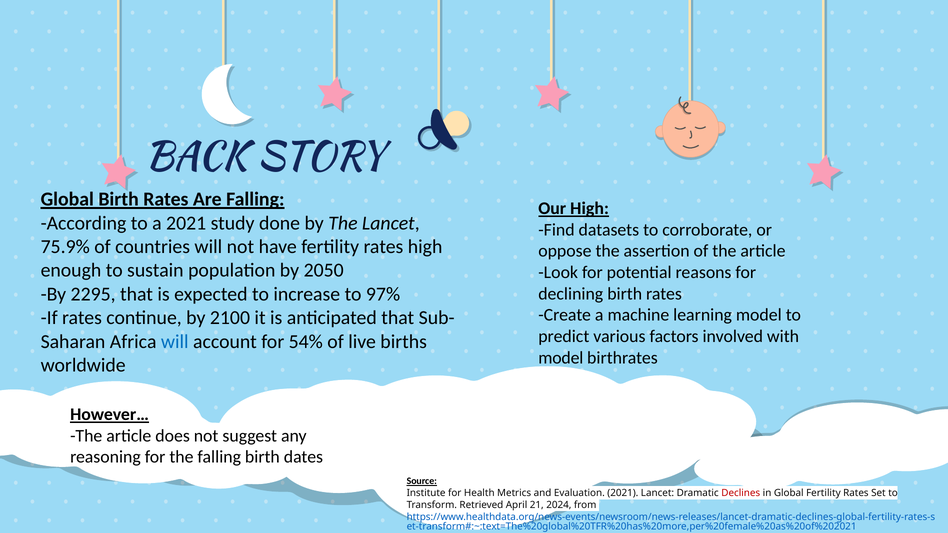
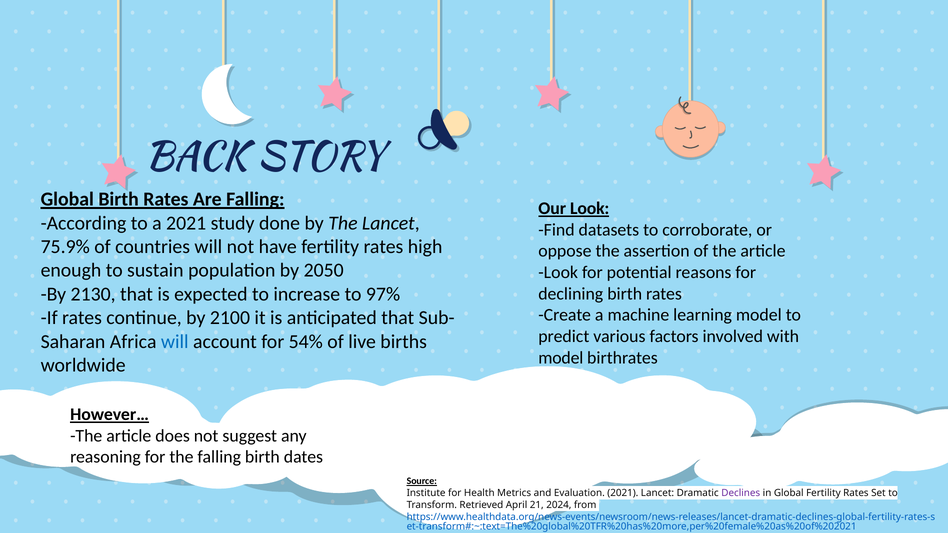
Our High: High -> Look
2295: 2295 -> 2130
Declines colour: red -> purple
